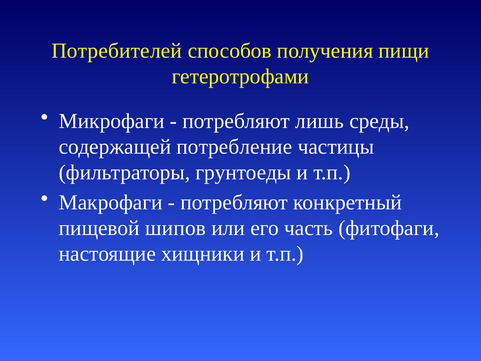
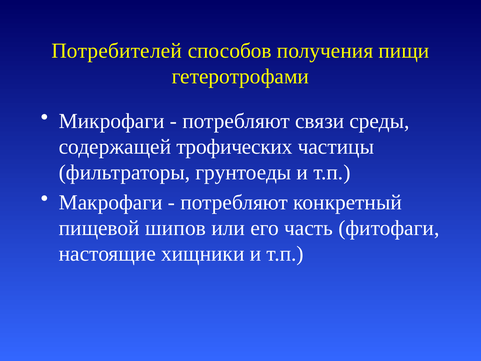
лишь: лишь -> связи
потребление: потребление -> трофических
